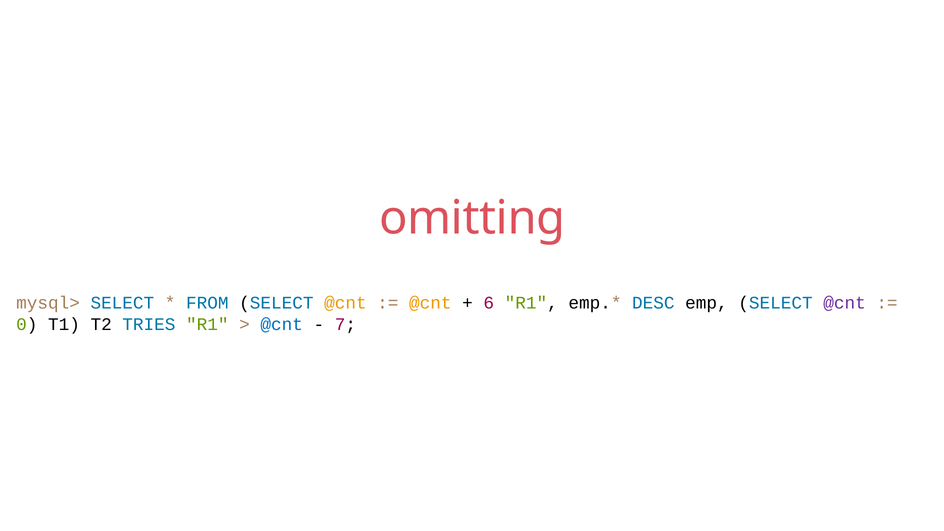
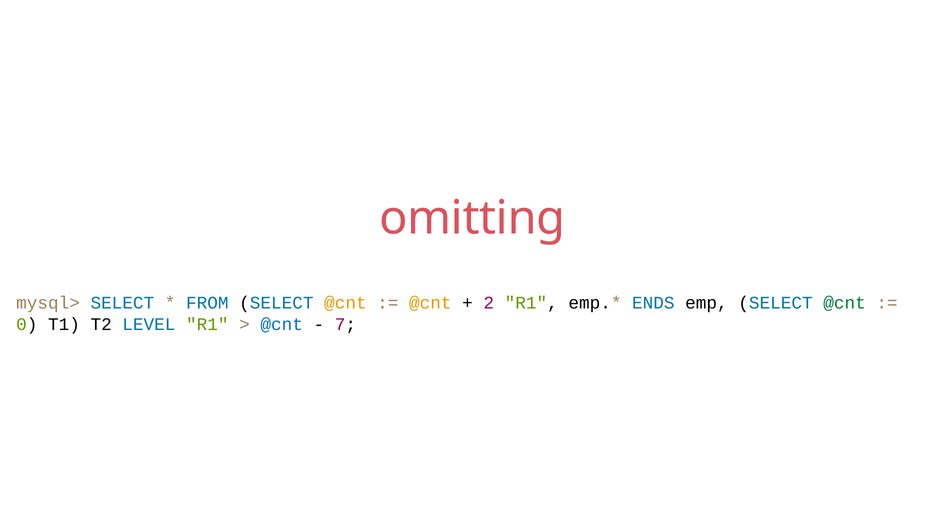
6: 6 -> 2
DESC: DESC -> ENDS
@cnt at (845, 303) colour: purple -> green
TRIES: TRIES -> LEVEL
